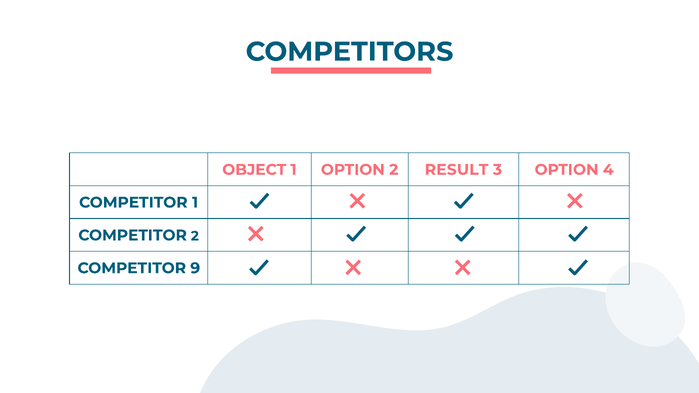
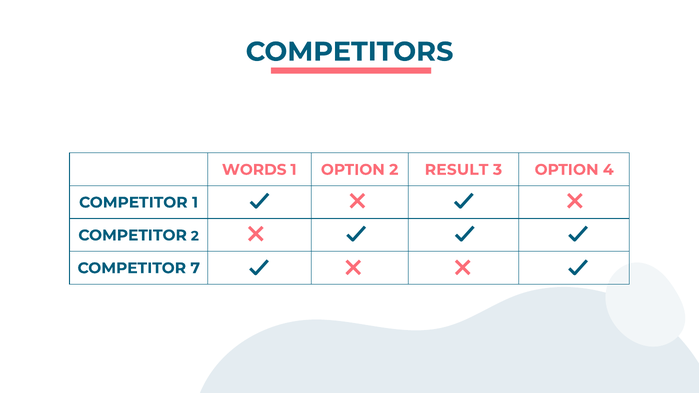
OBJECT: OBJECT -> WORDS
9: 9 -> 7
